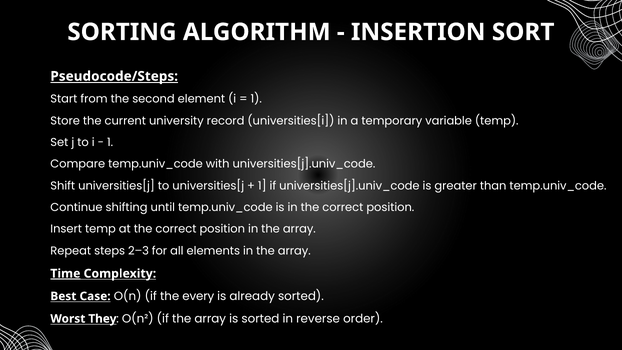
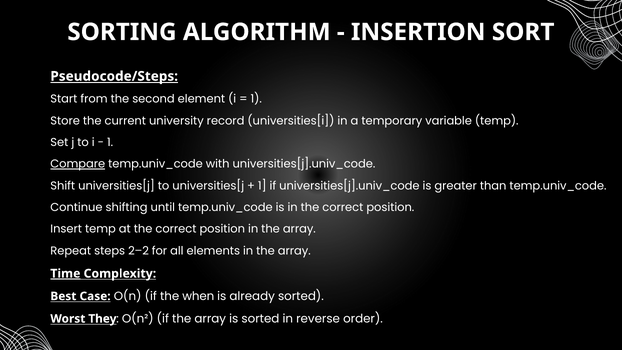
Compare underline: none -> present
2–3: 2–3 -> 2–2
every: every -> when
